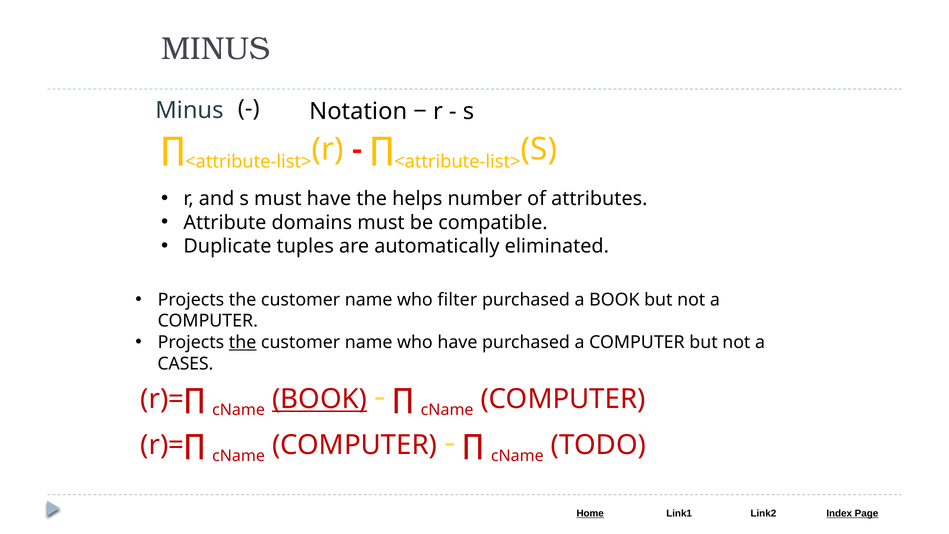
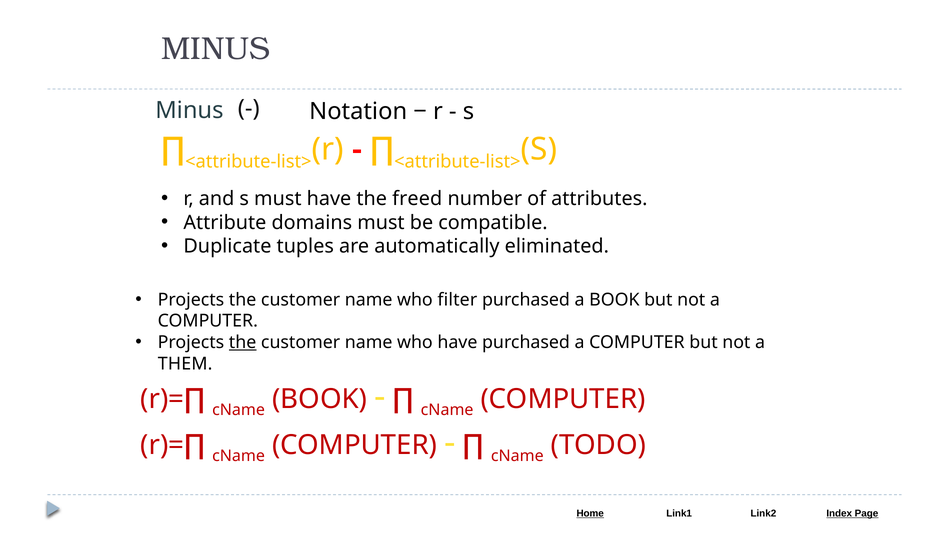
helps: helps -> freed
CASES: CASES -> THEM
BOOK at (320, 399) underline: present -> none
